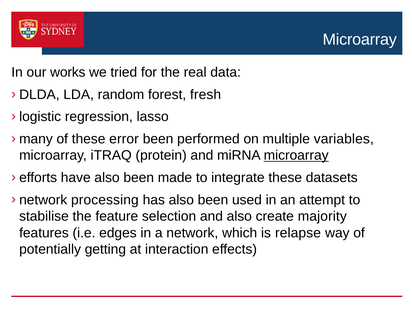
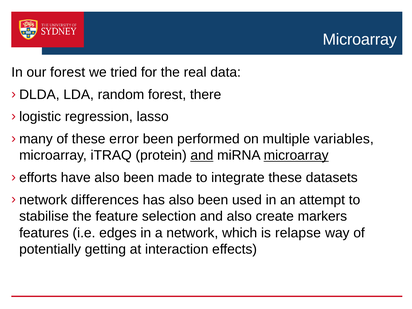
our works: works -> forest
fresh: fresh -> there
and at (202, 155) underline: none -> present
processing: processing -> differences
majority: majority -> markers
